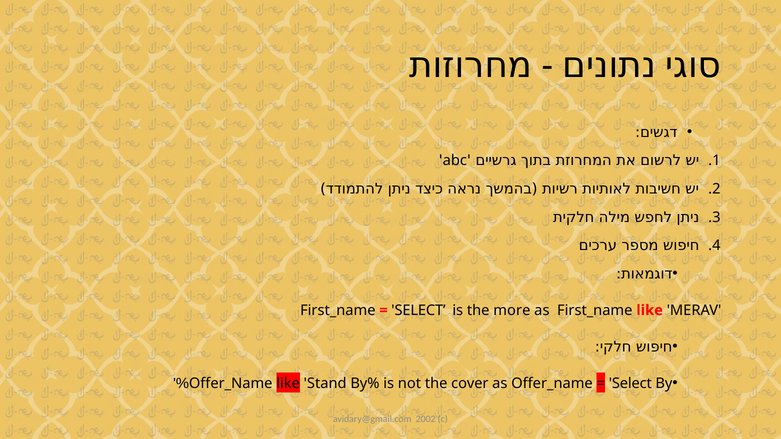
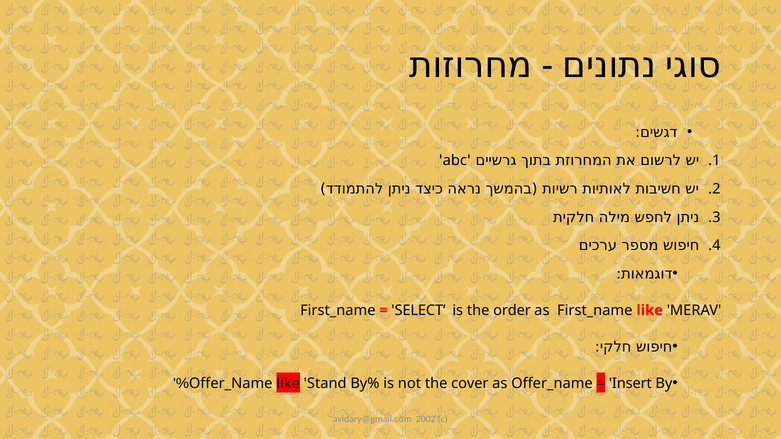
more: more -> order
Select at (630, 383): Select -> Insert
